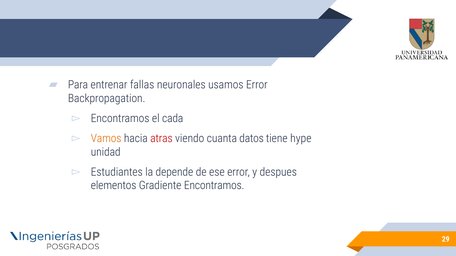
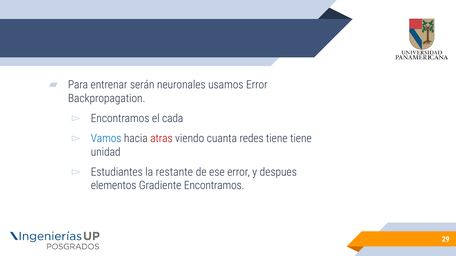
fallas: fallas -> serán
Vamos colour: orange -> blue
datos: datos -> redes
tiene hype: hype -> tiene
depende: depende -> restante
